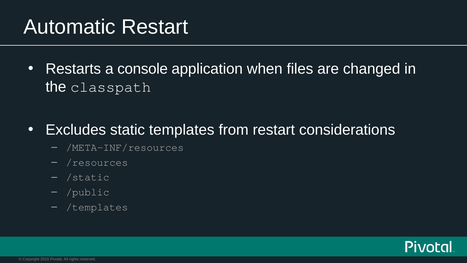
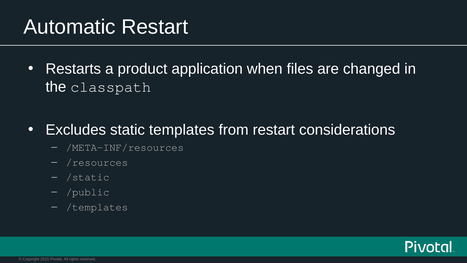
console: console -> product
